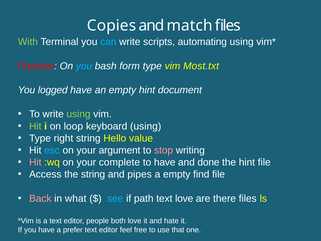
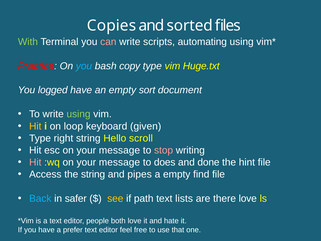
match: match -> sorted
can colour: light blue -> pink
form: form -> copy
Most.txt: Most.txt -> Huge.txt
empty hint: hint -> sort
Hit at (35, 126) colour: light green -> yellow
keyboard using: using -> given
value: value -> scroll
esc colour: light blue -> white
argument at (120, 150): argument -> message
:wq on your complete: complete -> message
to have: have -> does
Back colour: pink -> light blue
what: what -> safer
see colour: light blue -> yellow
text love: love -> lists
there files: files -> love
